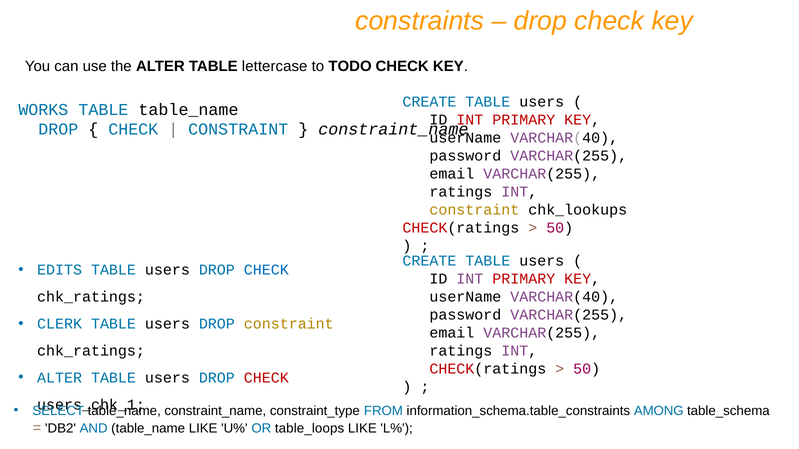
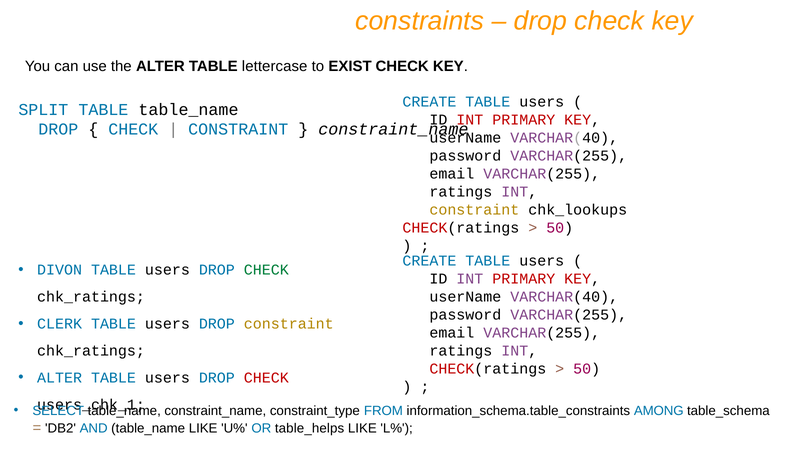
TODO: TODO -> EXIST
WORKS: WORKS -> SPLIT
EDITS: EDITS -> DIVON
CHECK at (266, 270) colour: blue -> green
table_loops: table_loops -> table_helps
